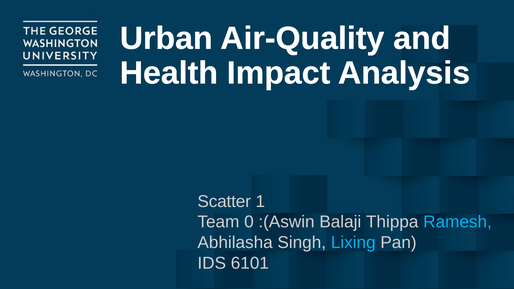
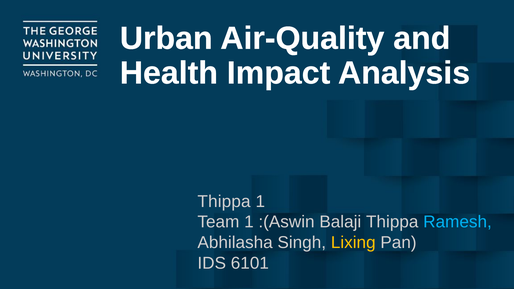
Scatter at (224, 201): Scatter -> Thippa
Team 0: 0 -> 1
Lixing colour: light blue -> yellow
